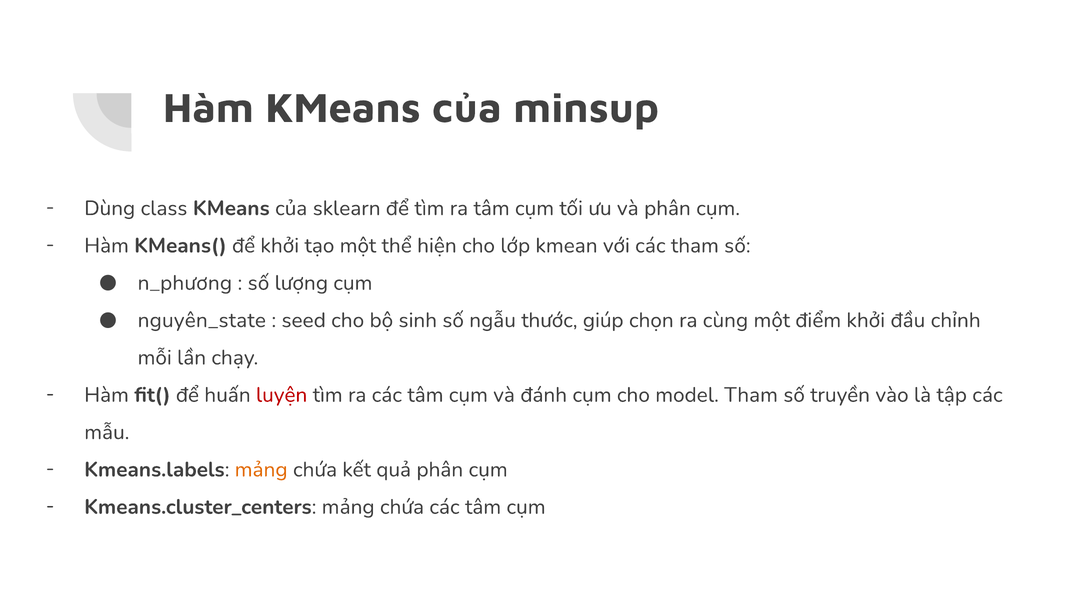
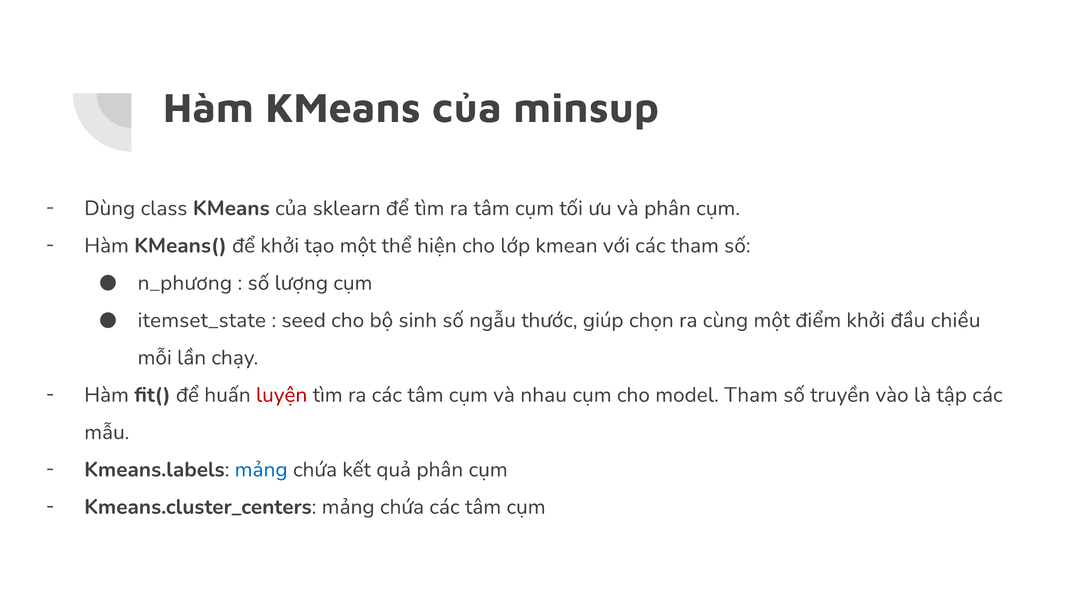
nguyên_state: nguyên_state -> itemset_state
chỉnh: chỉnh -> chiều
đánh: đánh -> nhau
mảng at (261, 470) colour: orange -> blue
